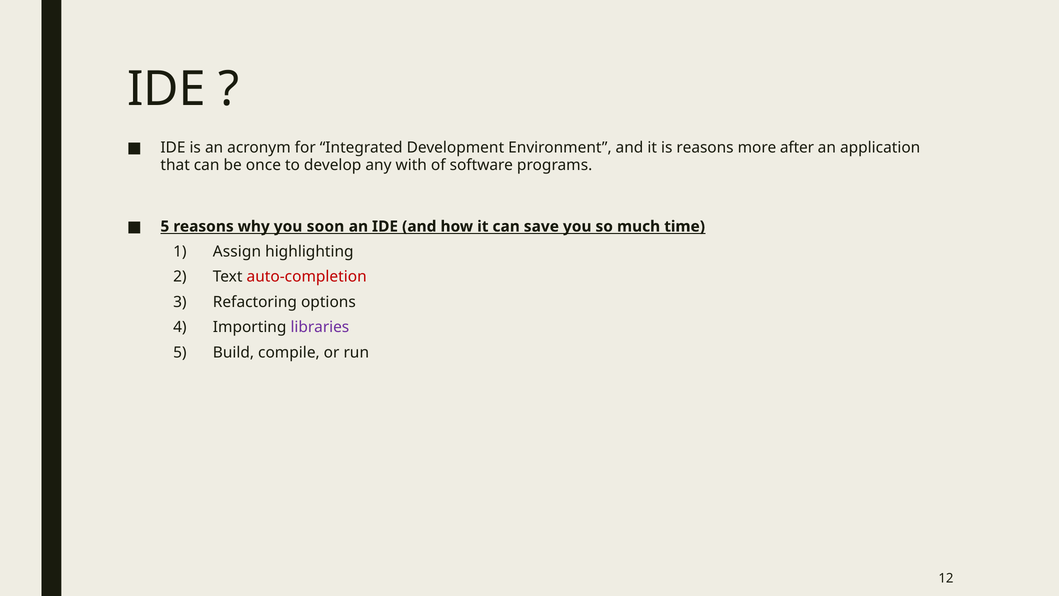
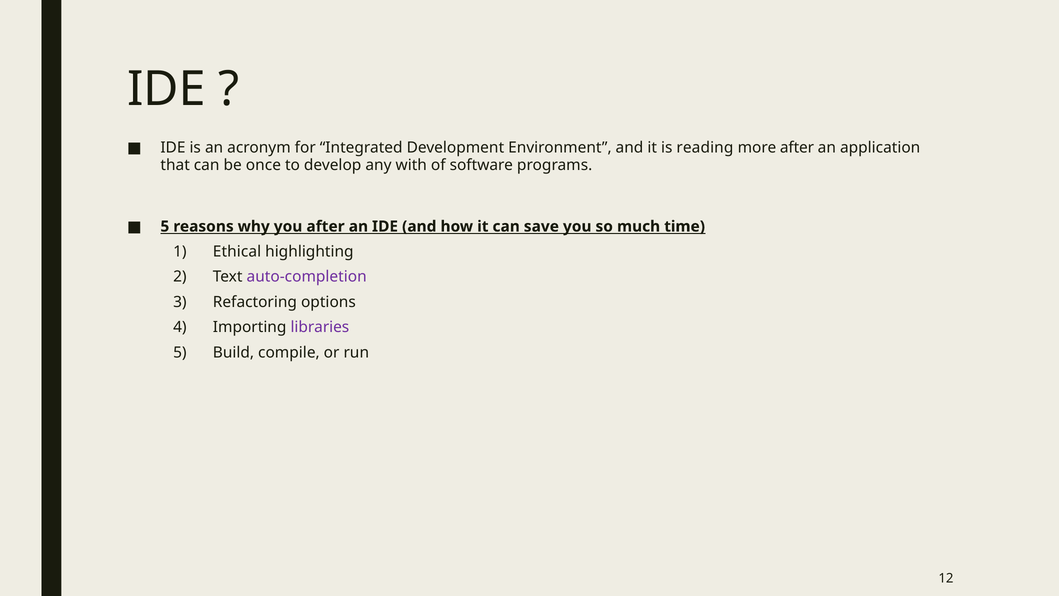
is reasons: reasons -> reading
you soon: soon -> after
Assign: Assign -> Ethical
auto-completion colour: red -> purple
